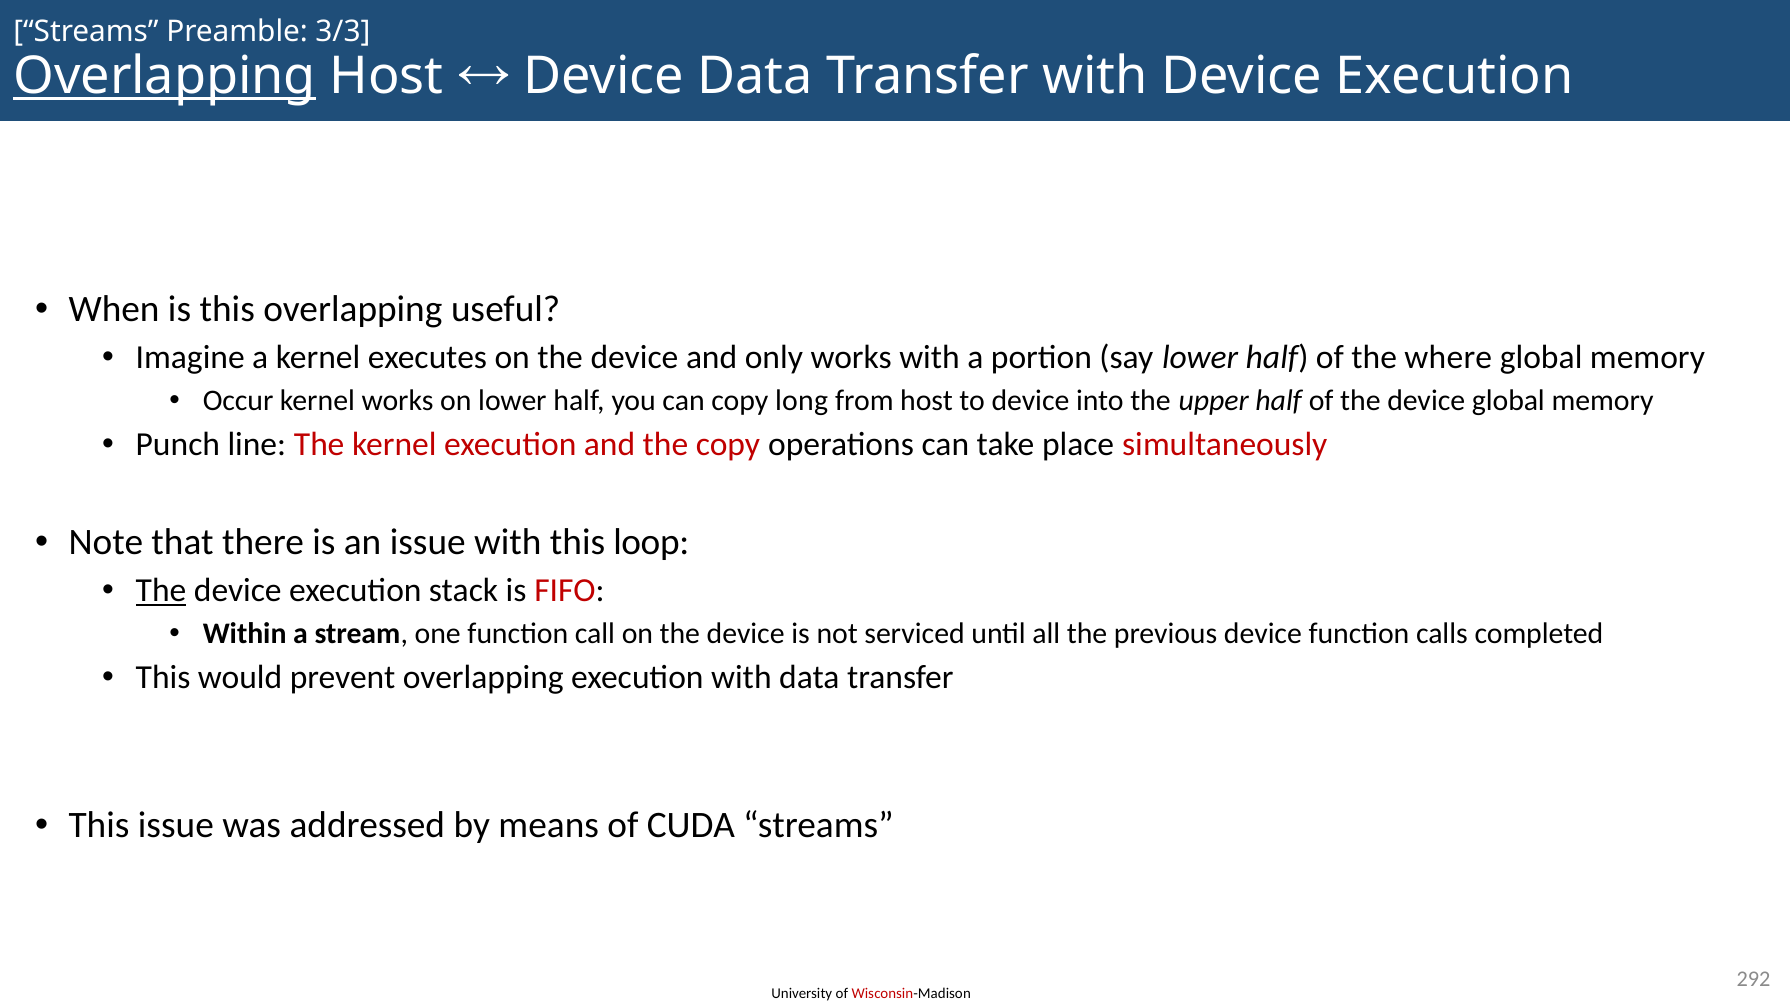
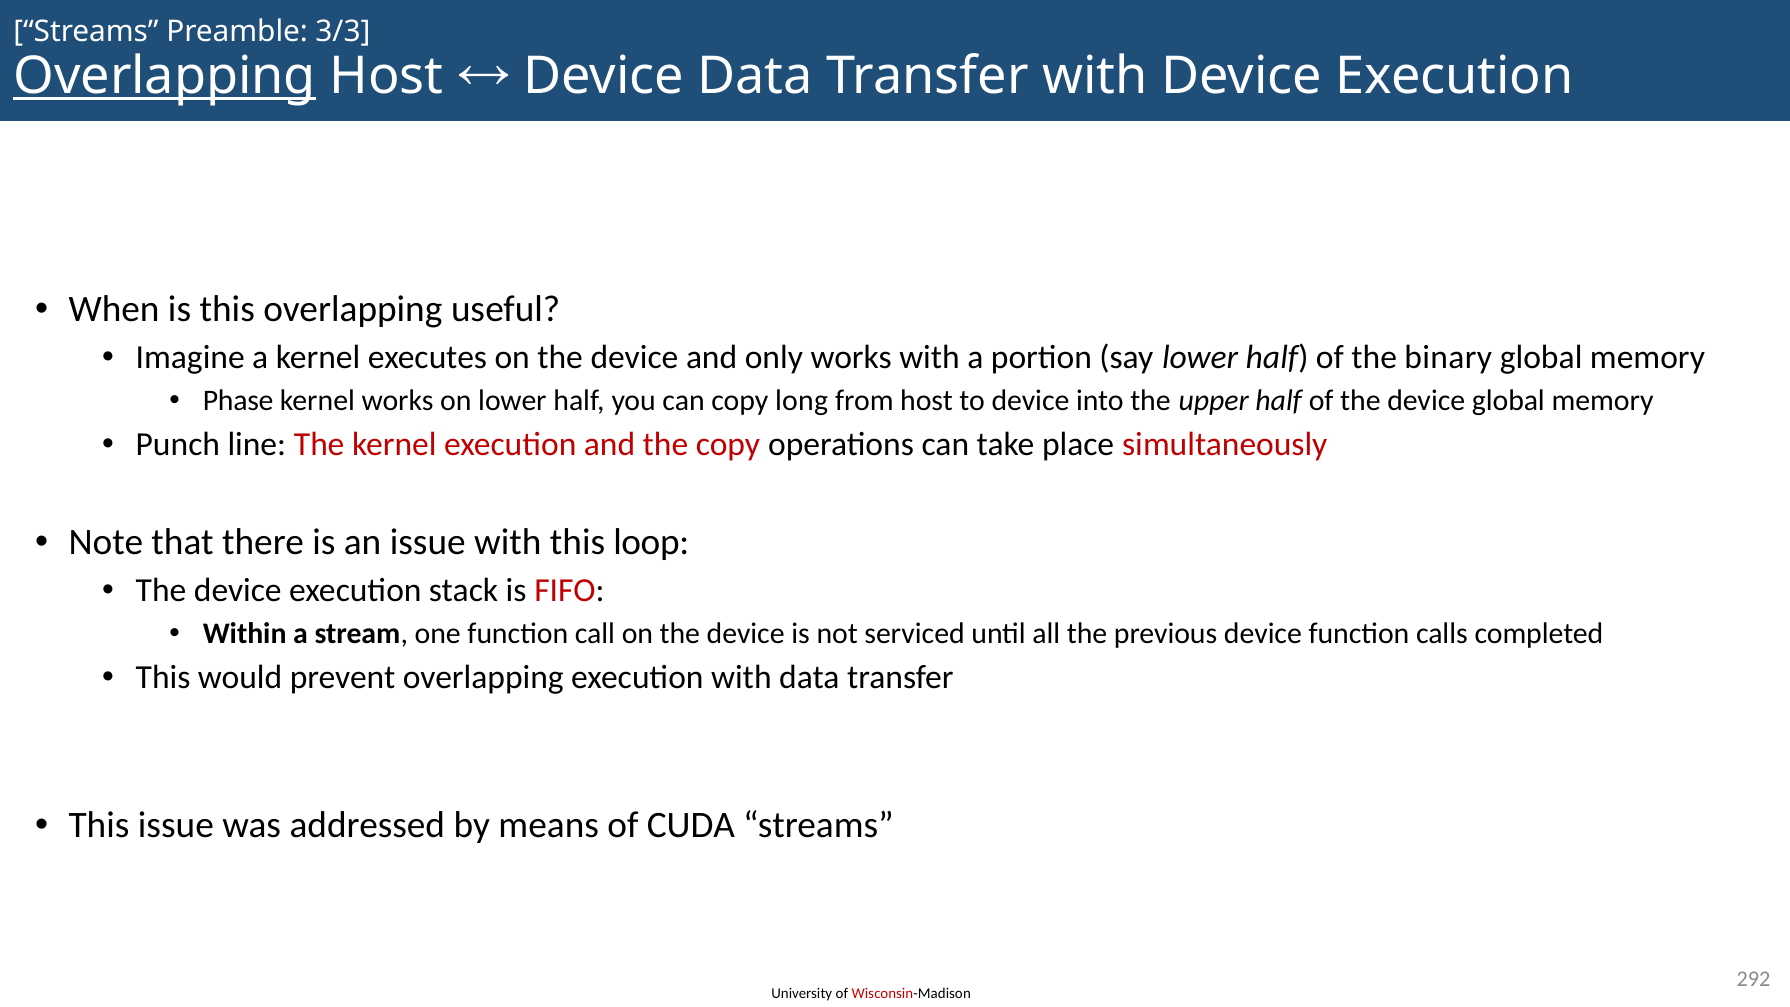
where: where -> binary
Occur: Occur -> Phase
The at (161, 590) underline: present -> none
